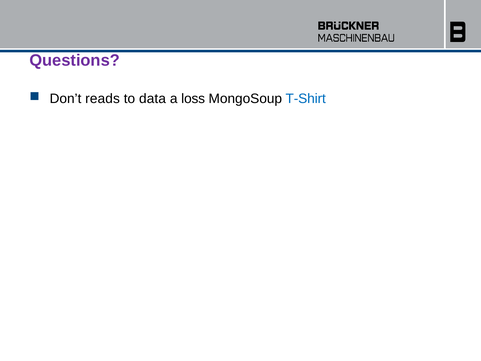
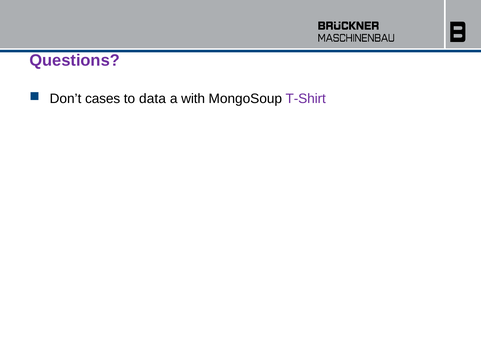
reads: reads -> cases
loss: loss -> with
T-Shirt colour: blue -> purple
